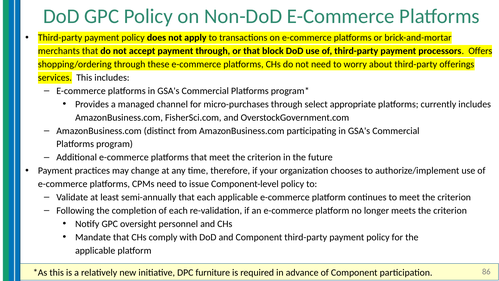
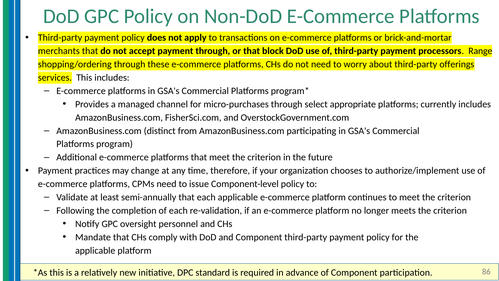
Offers: Offers -> Range
furniture: furniture -> standard
